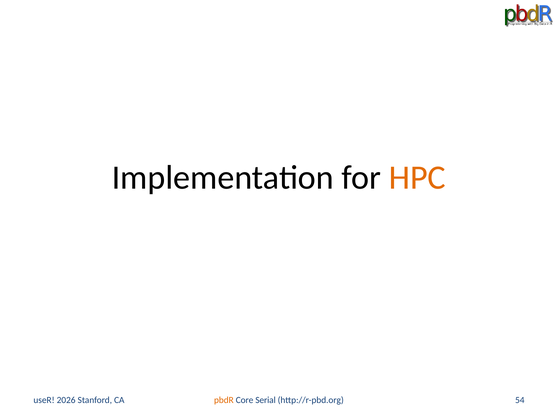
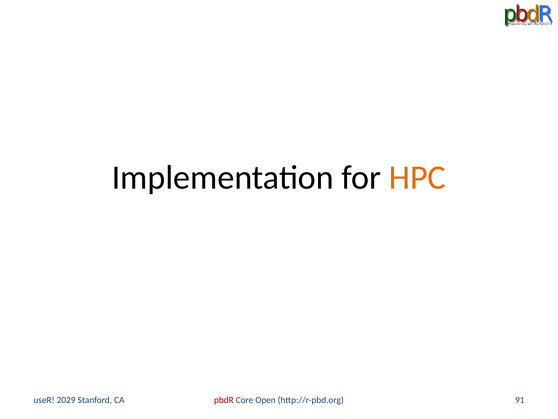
pbdR colour: orange -> red
Serial: Serial -> Open
54: 54 -> 91
2026: 2026 -> 2029
